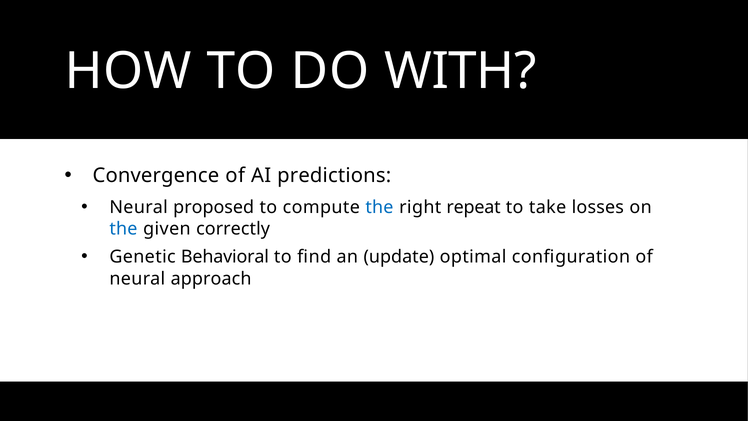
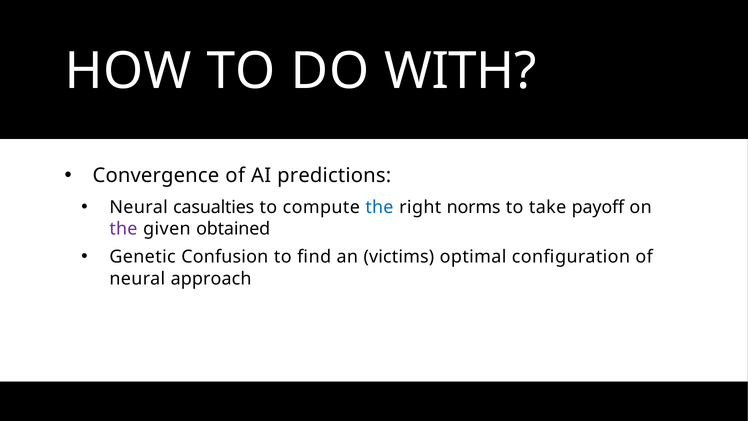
proposed: proposed -> casualties
repeat: repeat -> norms
losses: losses -> payoff
the at (123, 229) colour: blue -> purple
correctly: correctly -> obtained
Behavioral: Behavioral -> Confusion
update: update -> victims
